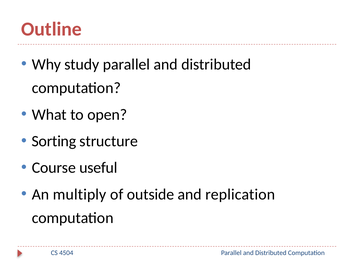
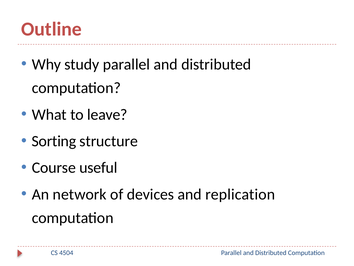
open: open -> leave
multiply: multiply -> network
outside: outside -> devices
